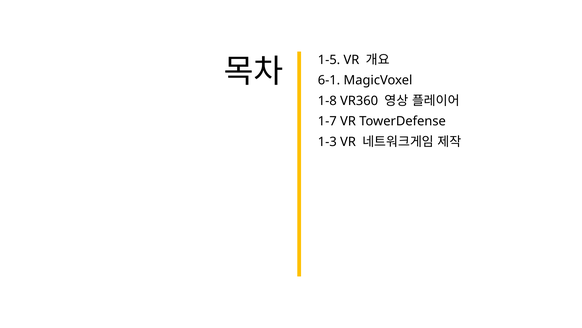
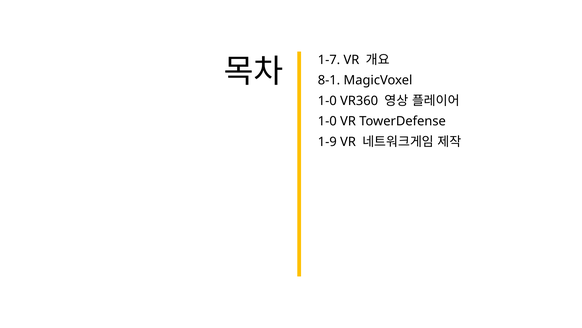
1-5: 1-5 -> 1-7
6-1: 6-1 -> 8-1
1-8 at (327, 101): 1-8 -> 1-0
1-7 at (327, 121): 1-7 -> 1-0
1-3: 1-3 -> 1-9
